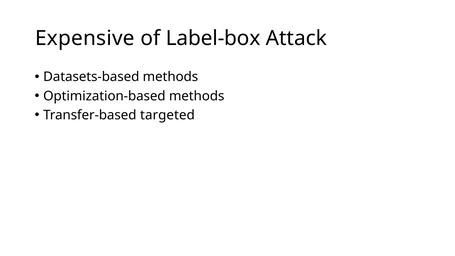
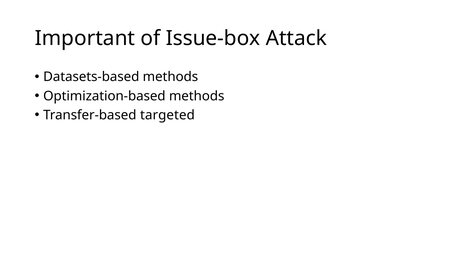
Expensive: Expensive -> Important
Label-box: Label-box -> Issue-box
